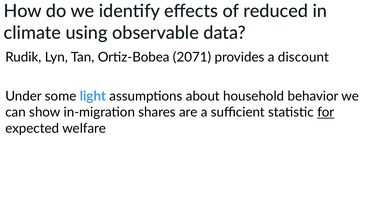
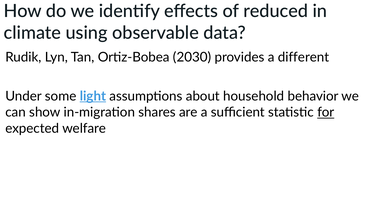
2071: 2071 -> 2030
discount: discount -> different
light underline: none -> present
